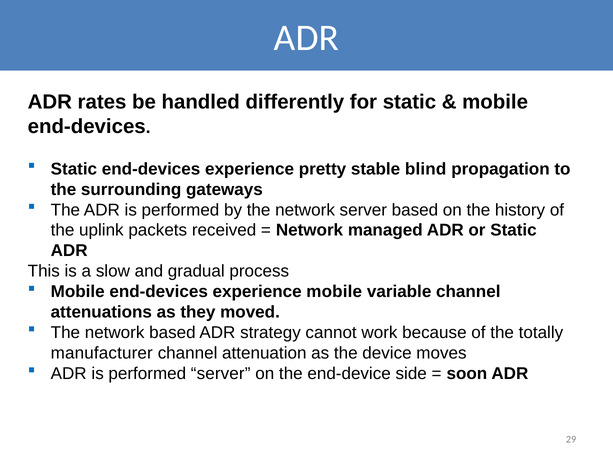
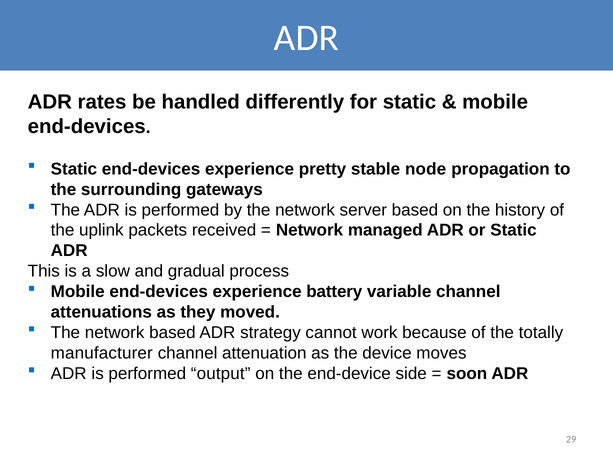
blind: blind -> node
experience mobile: mobile -> battery
performed server: server -> output
